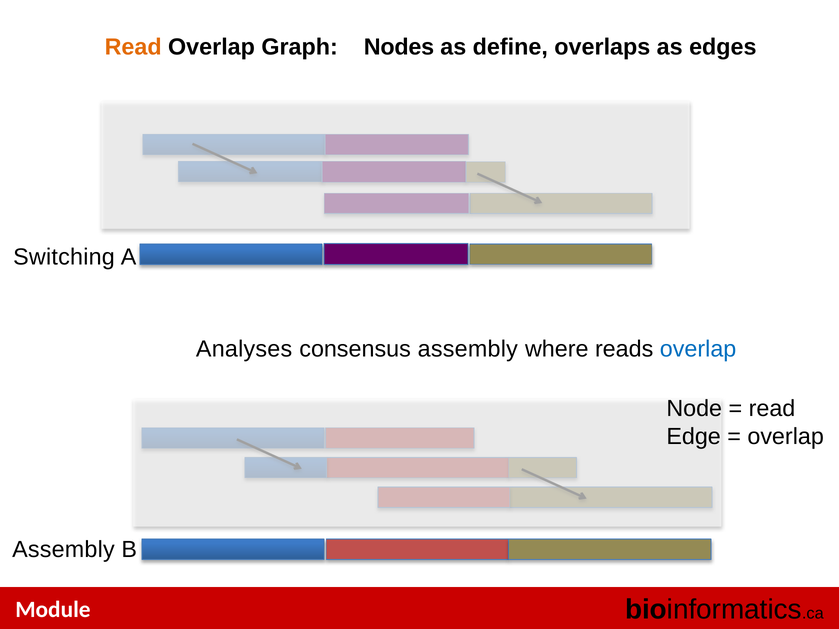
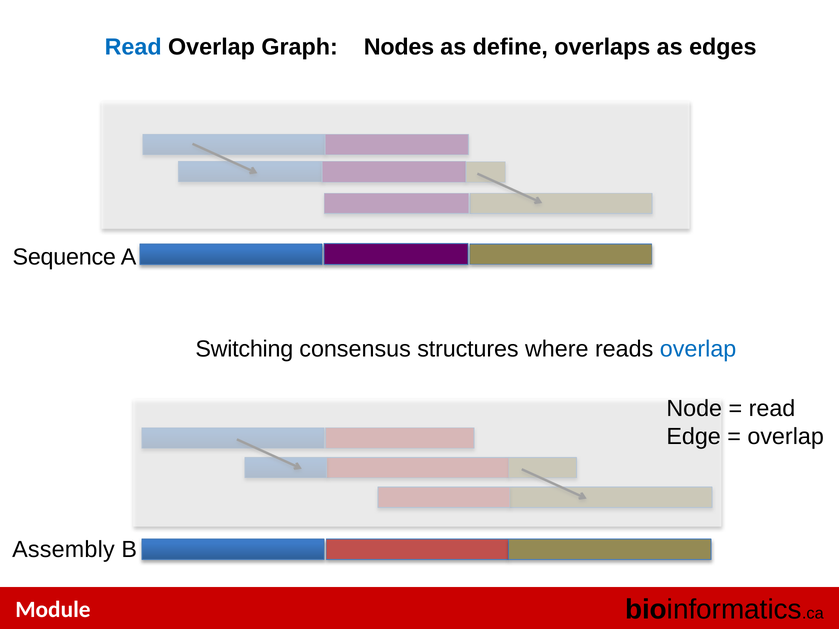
Read at (133, 47) colour: orange -> blue
Switching: Switching -> Sequence
Analyses: Analyses -> Switching
consensus assembly: assembly -> structures
